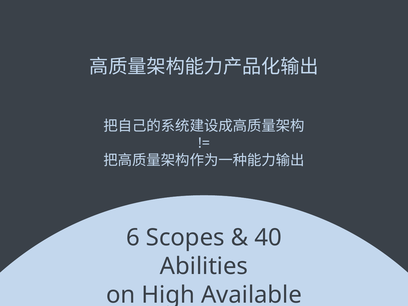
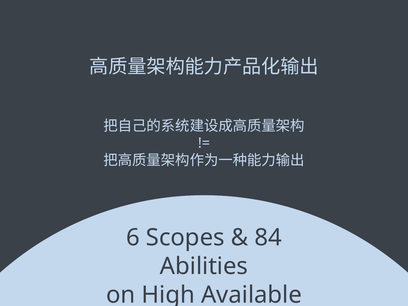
40: 40 -> 84
